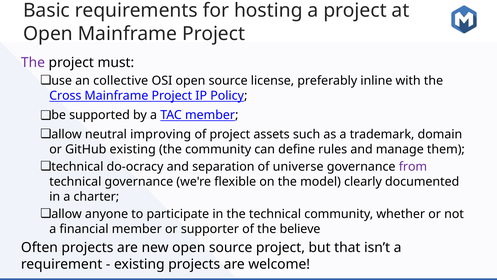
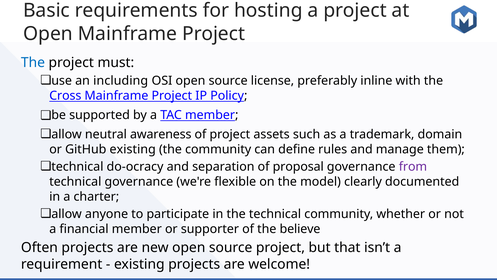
The at (33, 62) colour: purple -> blue
collective: collective -> including
improving: improving -> awareness
universe: universe -> proposal
